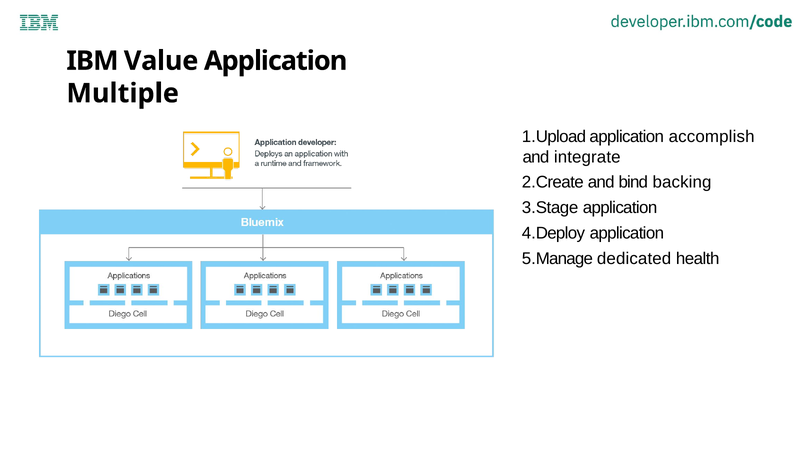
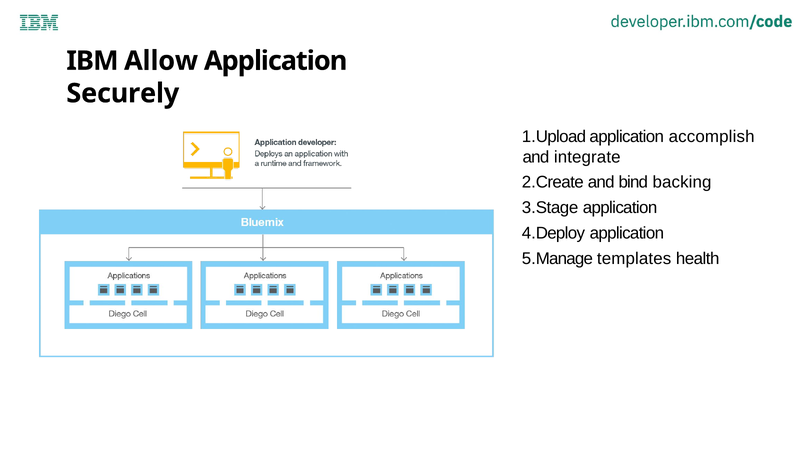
Value: Value -> Allow
Multiple: Multiple -> Securely
dedicated: dedicated -> templates
